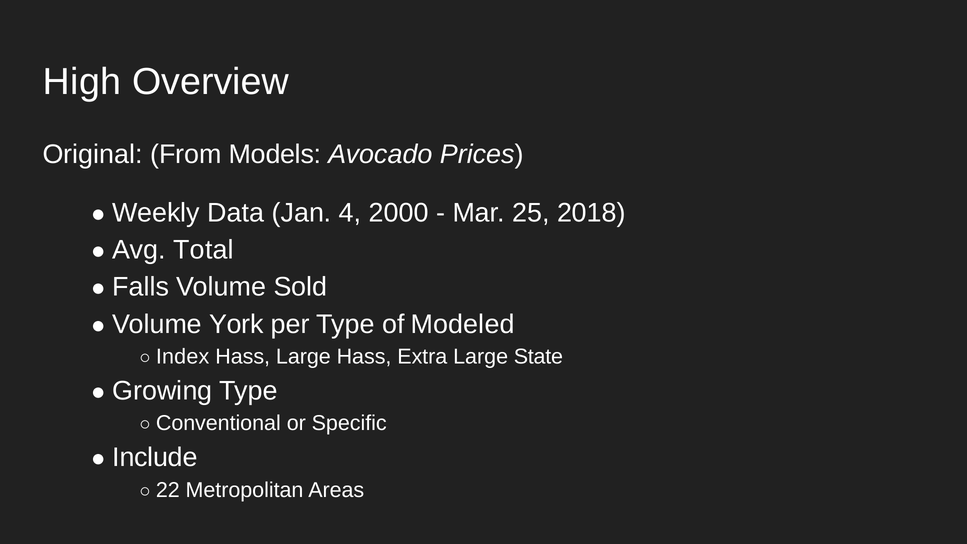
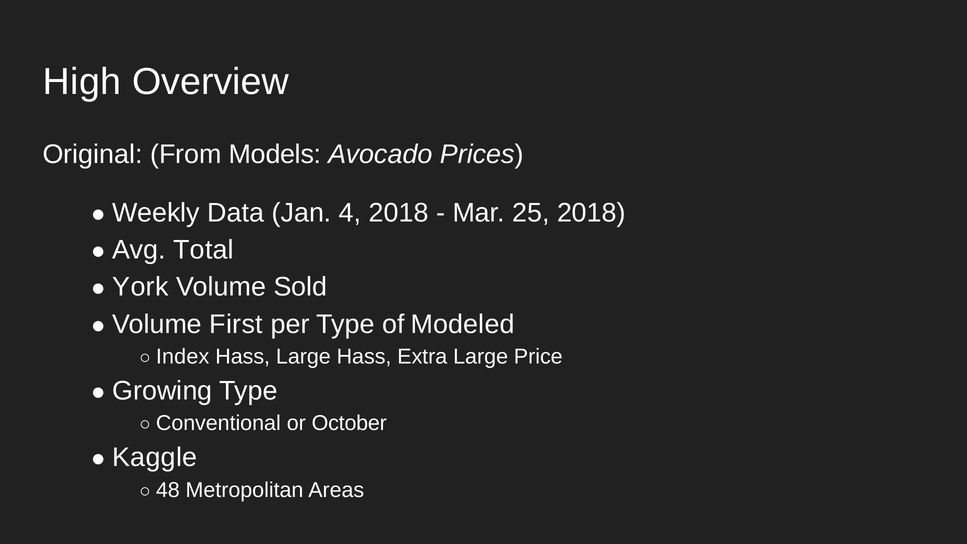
4 2000: 2000 -> 2018
Falls: Falls -> York
York: York -> First
State: State -> Price
Specific: Specific -> October
Include: Include -> Kaggle
22: 22 -> 48
